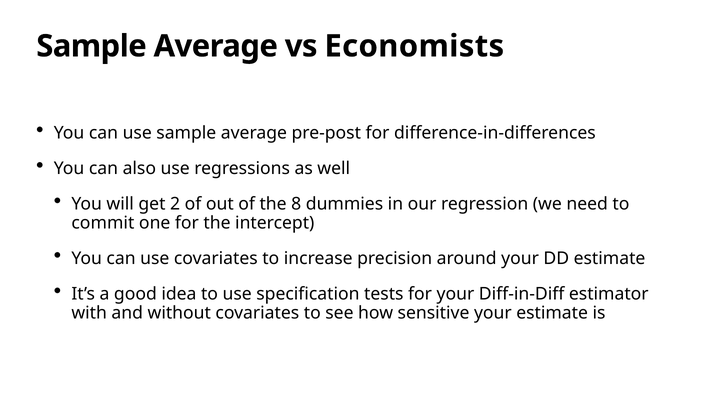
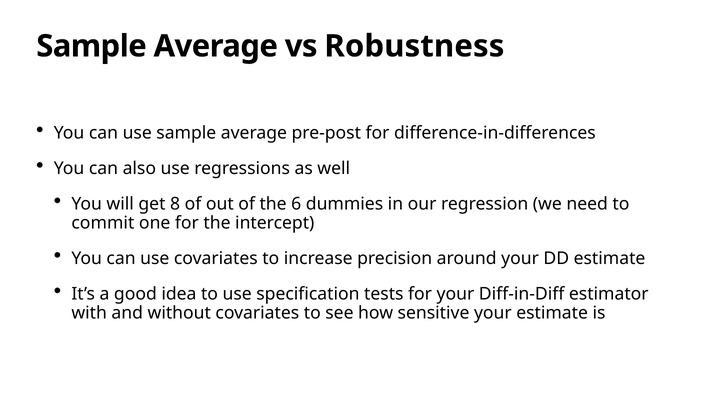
Economists: Economists -> Robustness
2: 2 -> 8
8: 8 -> 6
